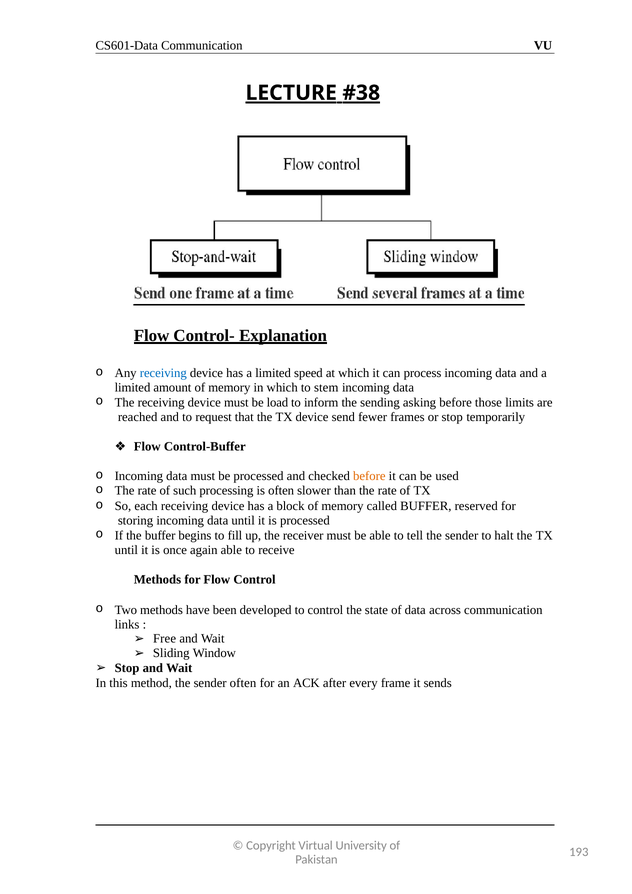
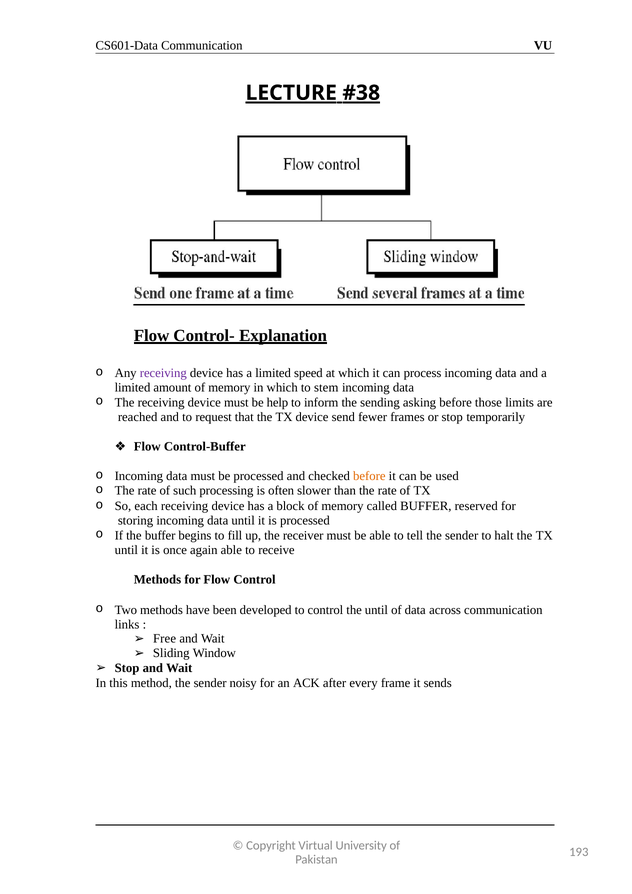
receiving at (163, 373) colour: blue -> purple
load: load -> help
the state: state -> until
sender often: often -> noisy
